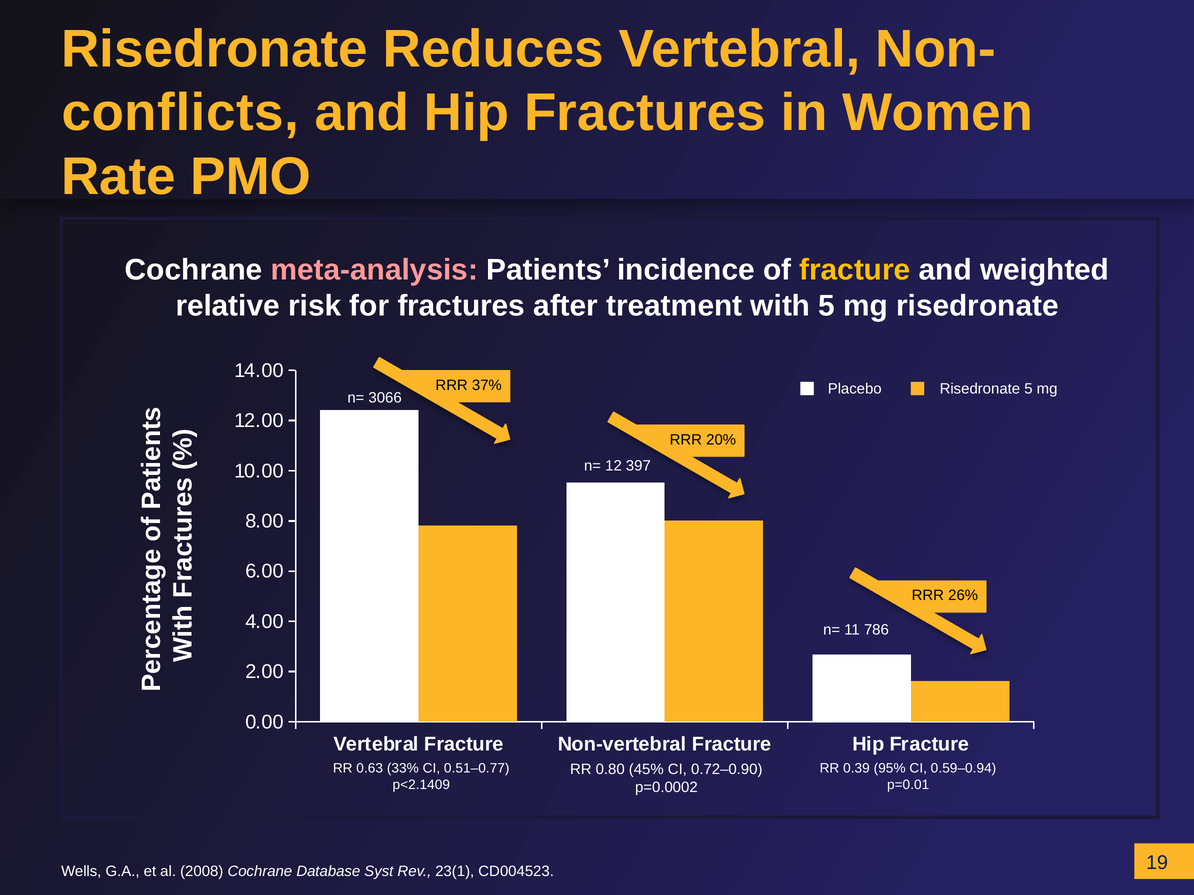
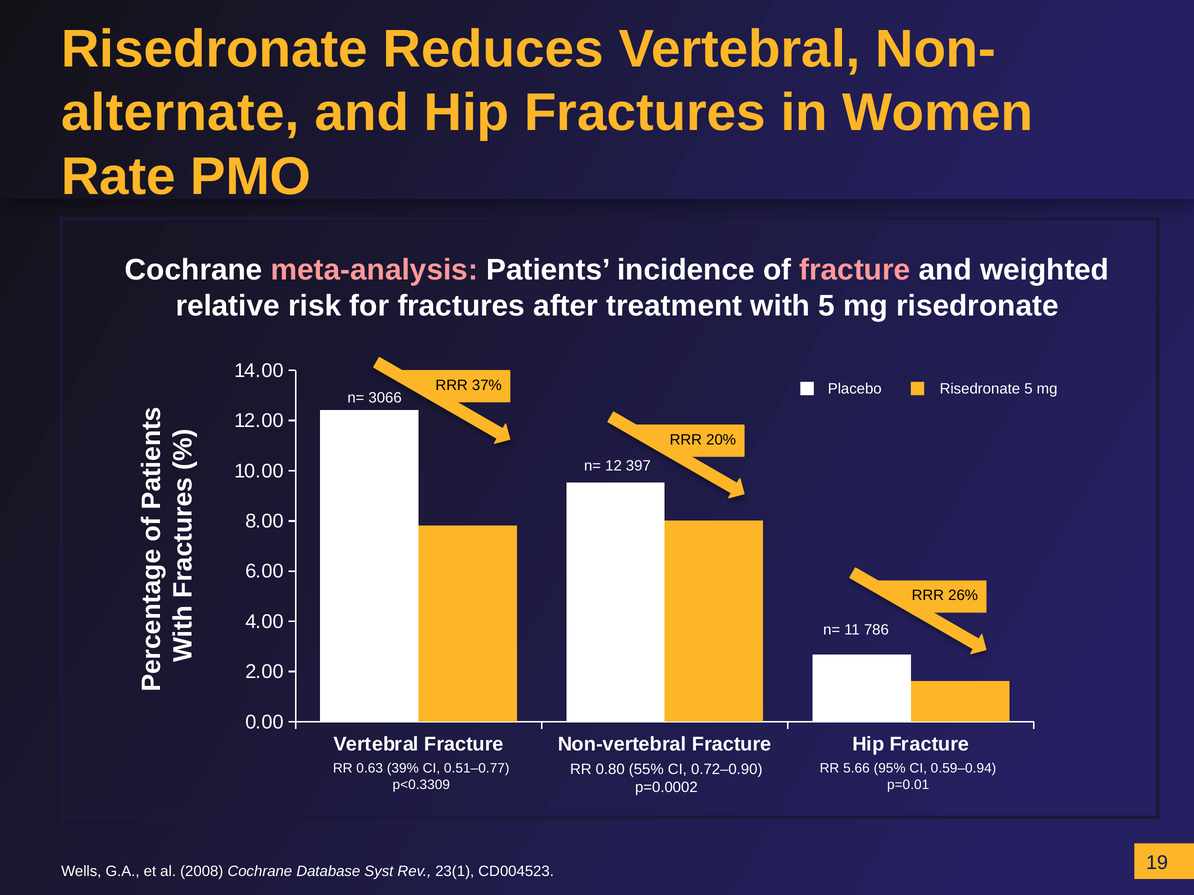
conflicts: conflicts -> alternate
fracture at (855, 270) colour: yellow -> pink
33%: 33% -> 39%
0.39: 0.39 -> 5.66
45%: 45% -> 55%
p<2.1409: p<2.1409 -> p<0.3309
